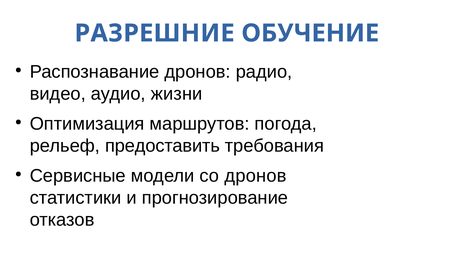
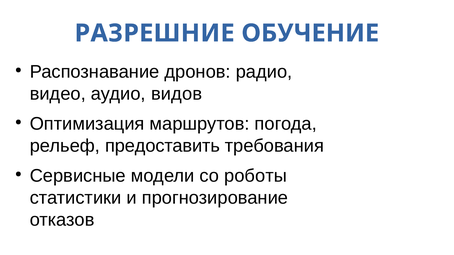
жизни: жизни -> видов
со дронов: дронов -> роботы
